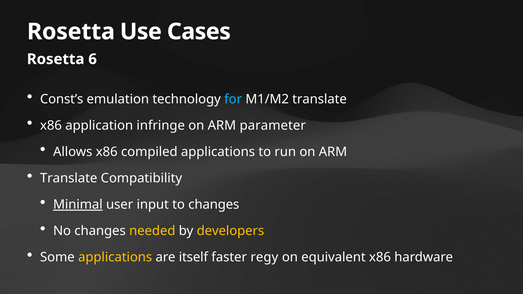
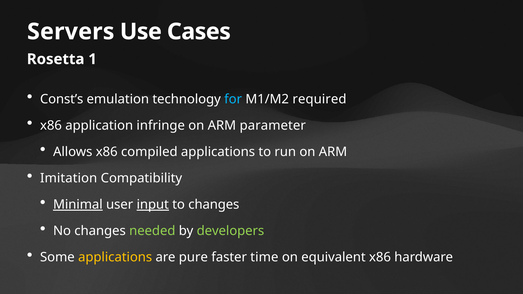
Rosetta at (71, 32): Rosetta -> Servers
6: 6 -> 1
M1/M2 translate: translate -> required
Translate at (69, 178): Translate -> Imitation
input underline: none -> present
needed colour: yellow -> light green
developers colour: yellow -> light green
itself: itself -> pure
regy: regy -> time
